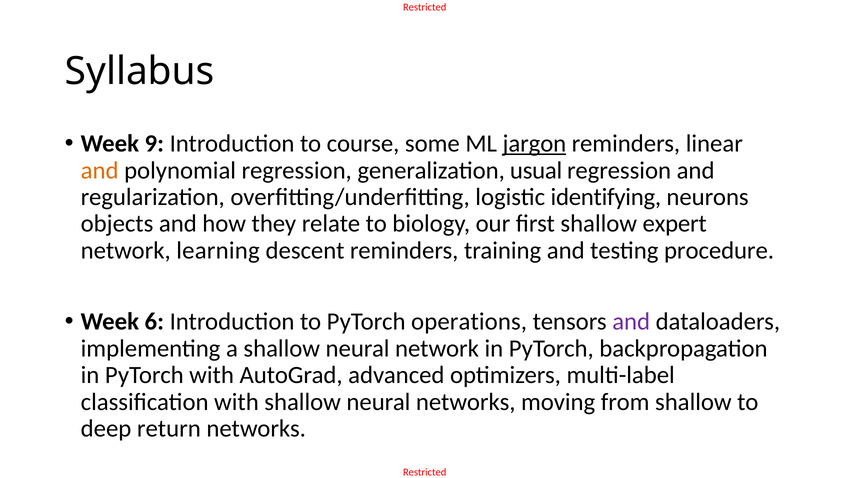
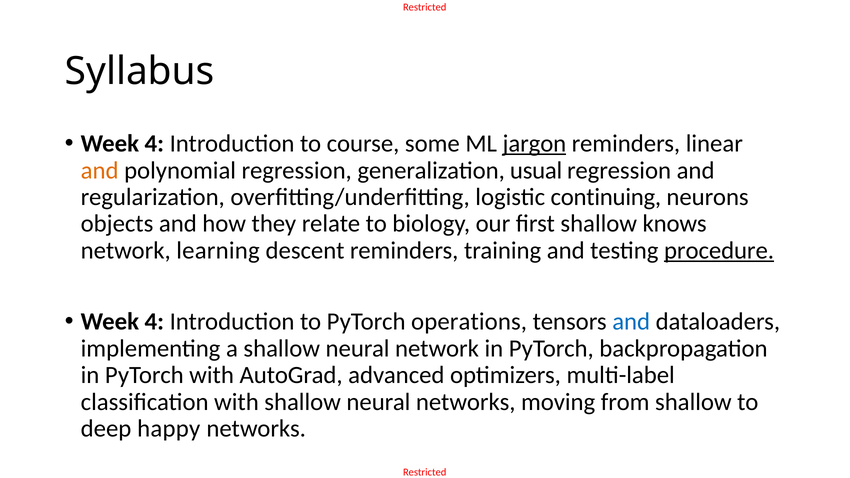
9 at (154, 144): 9 -> 4
identifying: identifying -> continuing
expert: expert -> knows
procedure underline: none -> present
6 at (154, 322): 6 -> 4
and at (631, 322) colour: purple -> blue
return: return -> happy
